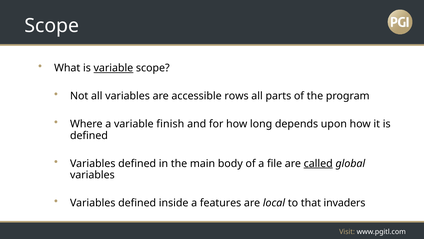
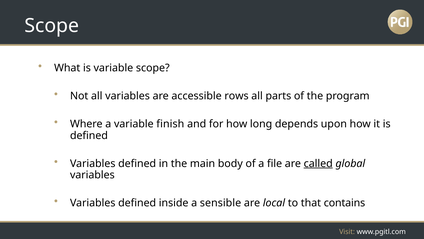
variable at (113, 68) underline: present -> none
features: features -> sensible
invaders: invaders -> contains
